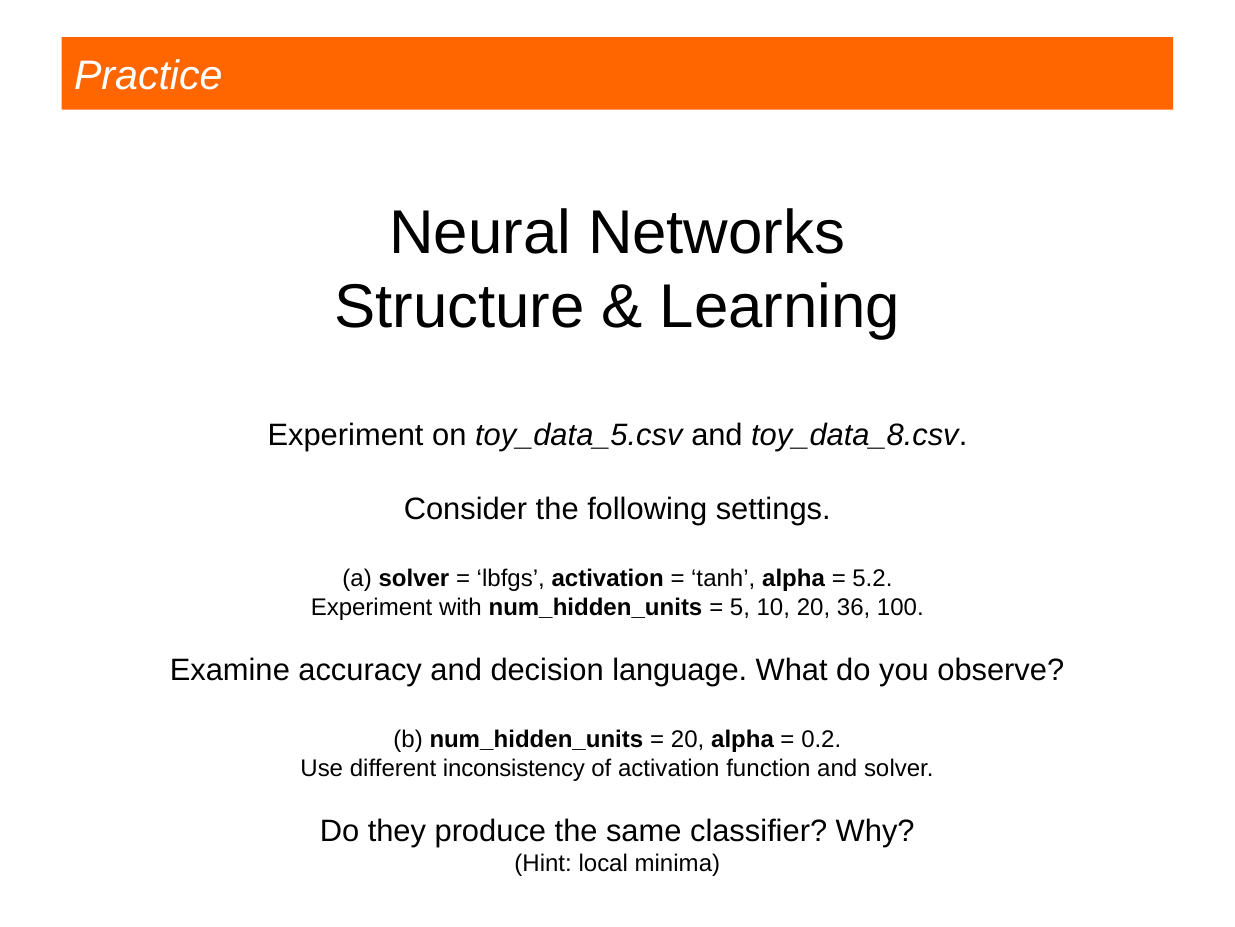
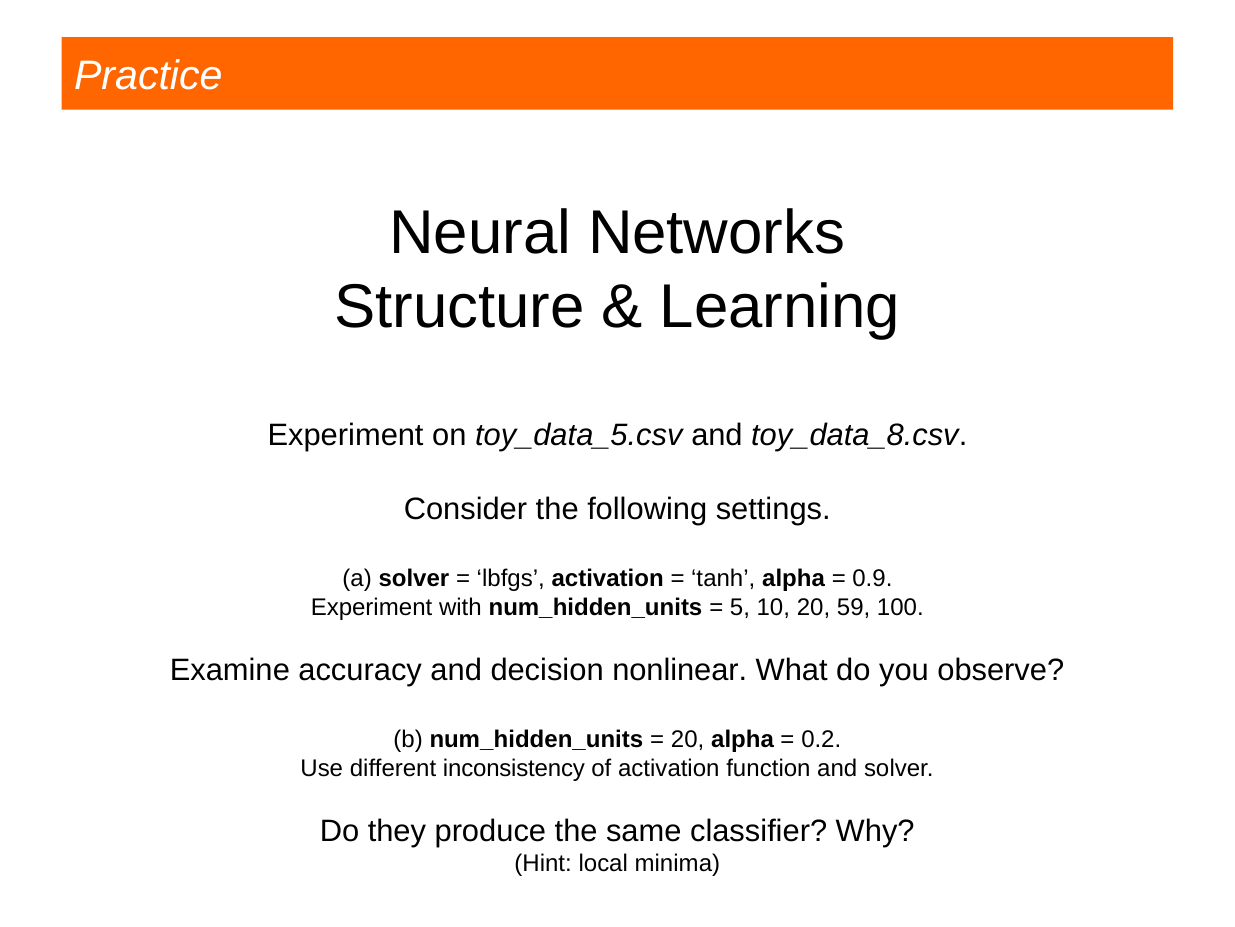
5.2: 5.2 -> 0.9
36: 36 -> 59
language: language -> nonlinear
